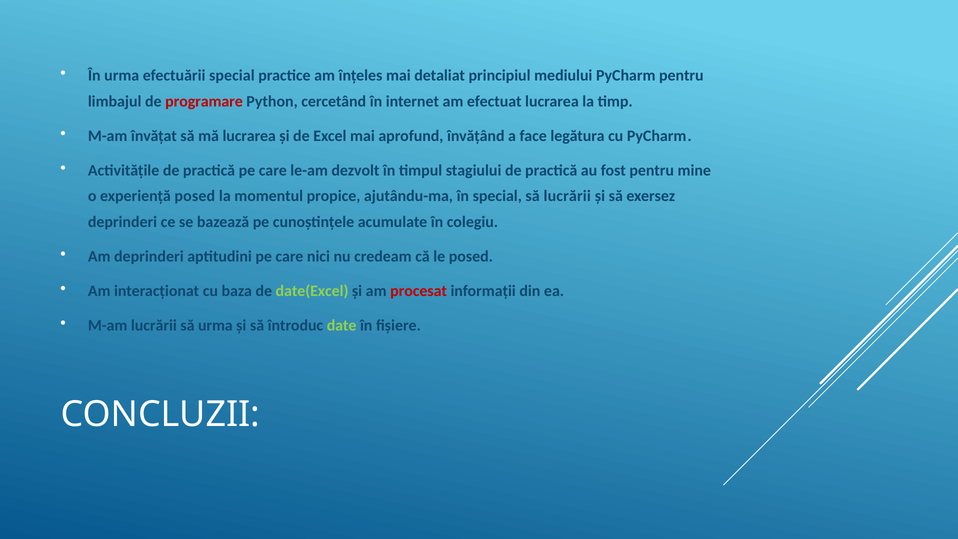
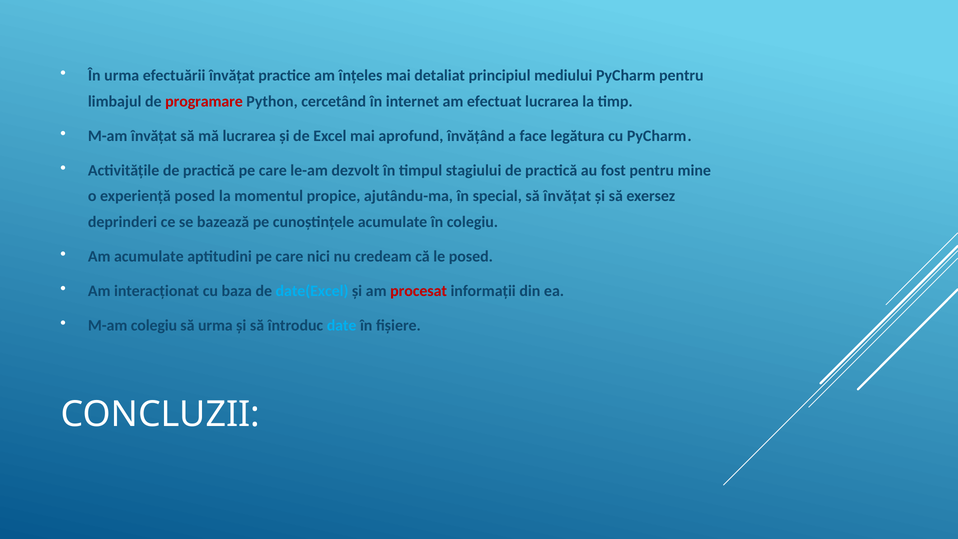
efectuării special: special -> învățat
să lucrării: lucrării -> învățat
Am deprinderi: deprinderi -> acumulate
date(Excel colour: light green -> light blue
M-am lucrării: lucrării -> colegiu
date colour: light green -> light blue
